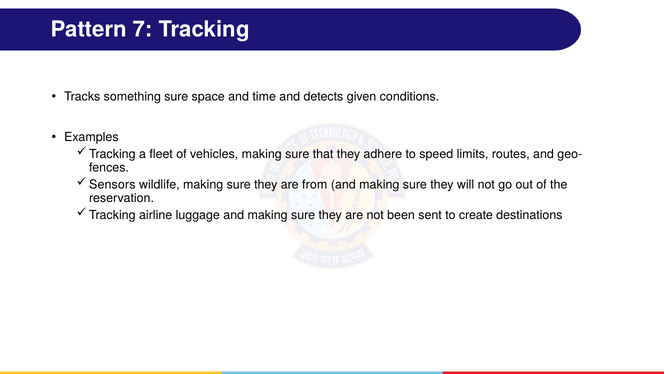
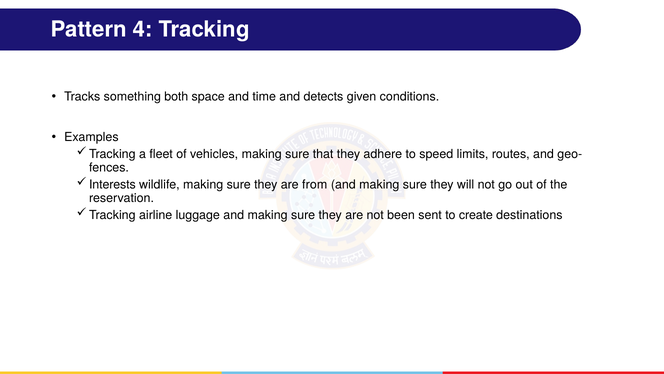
7: 7 -> 4
something sure: sure -> both
Sensors: Sensors -> Interests
